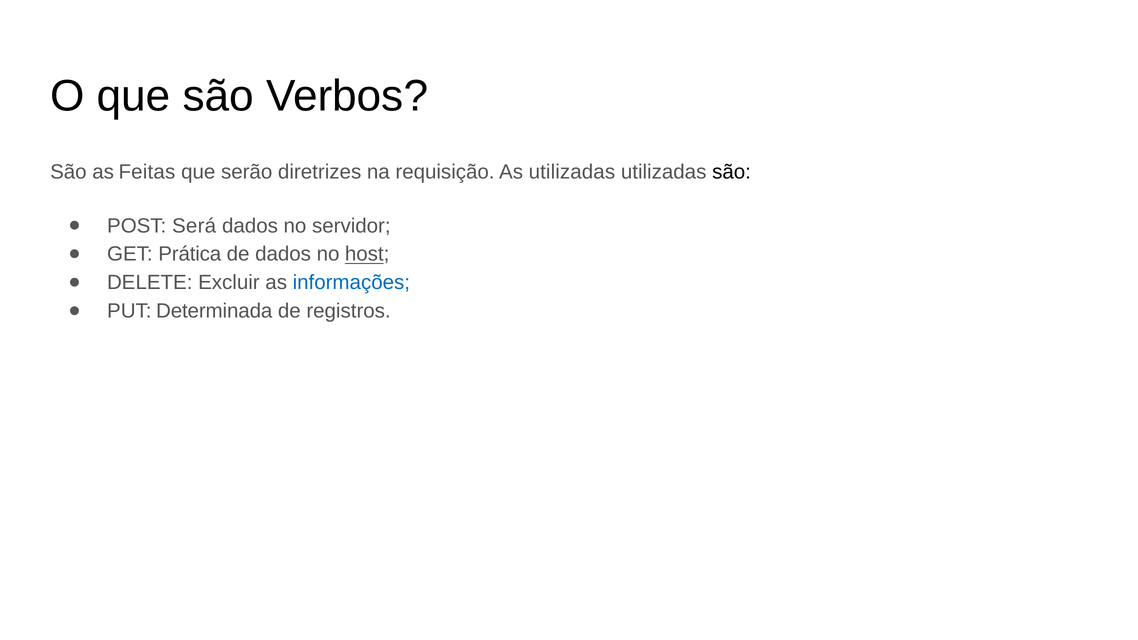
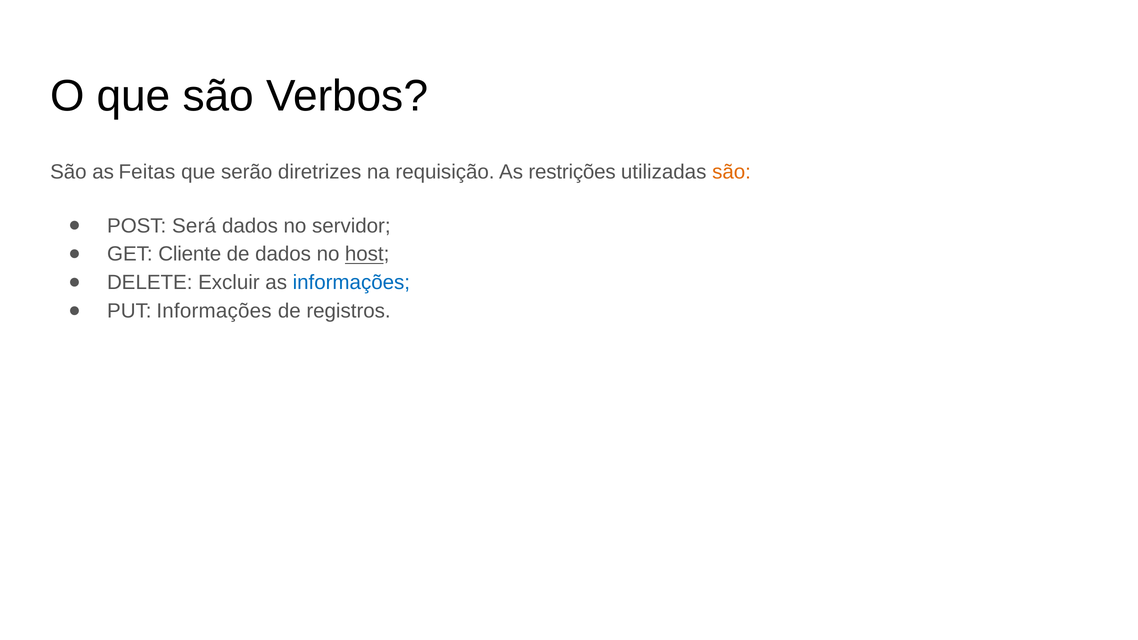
As utilizadas: utilizadas -> restrições
são at (732, 172) colour: black -> orange
Prática: Prática -> Cliente
PUT Determinada: Determinada -> Informações
